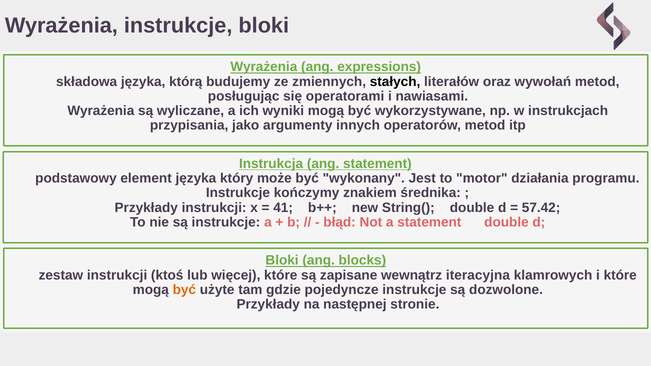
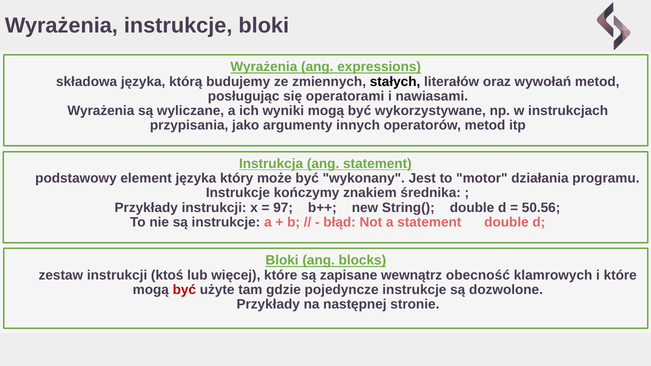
41: 41 -> 97
57.42: 57.42 -> 50.56
iteracyjna: iteracyjna -> obecność
być at (184, 290) colour: orange -> red
